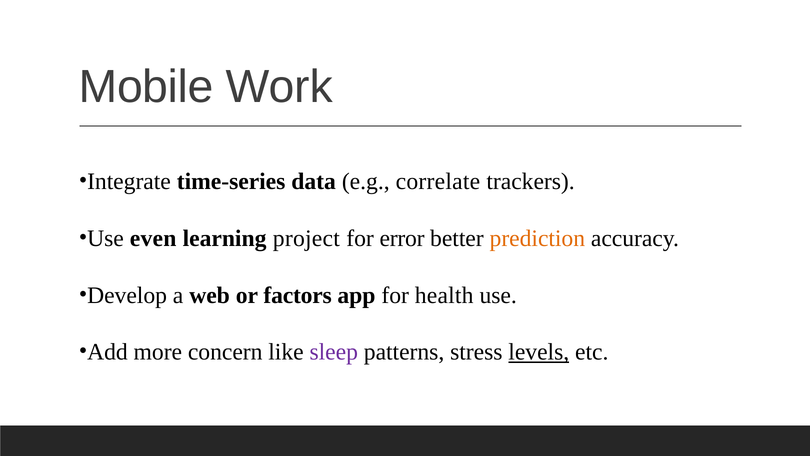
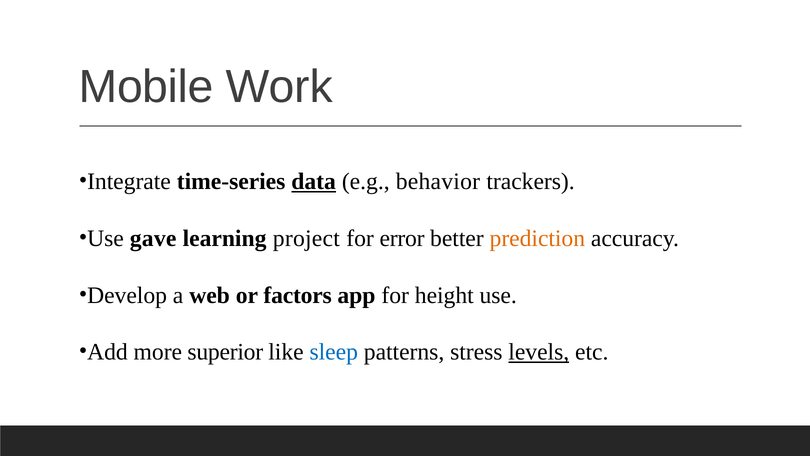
data underline: none -> present
correlate: correlate -> behavior
even: even -> gave
health: health -> height
concern: concern -> superior
sleep colour: purple -> blue
